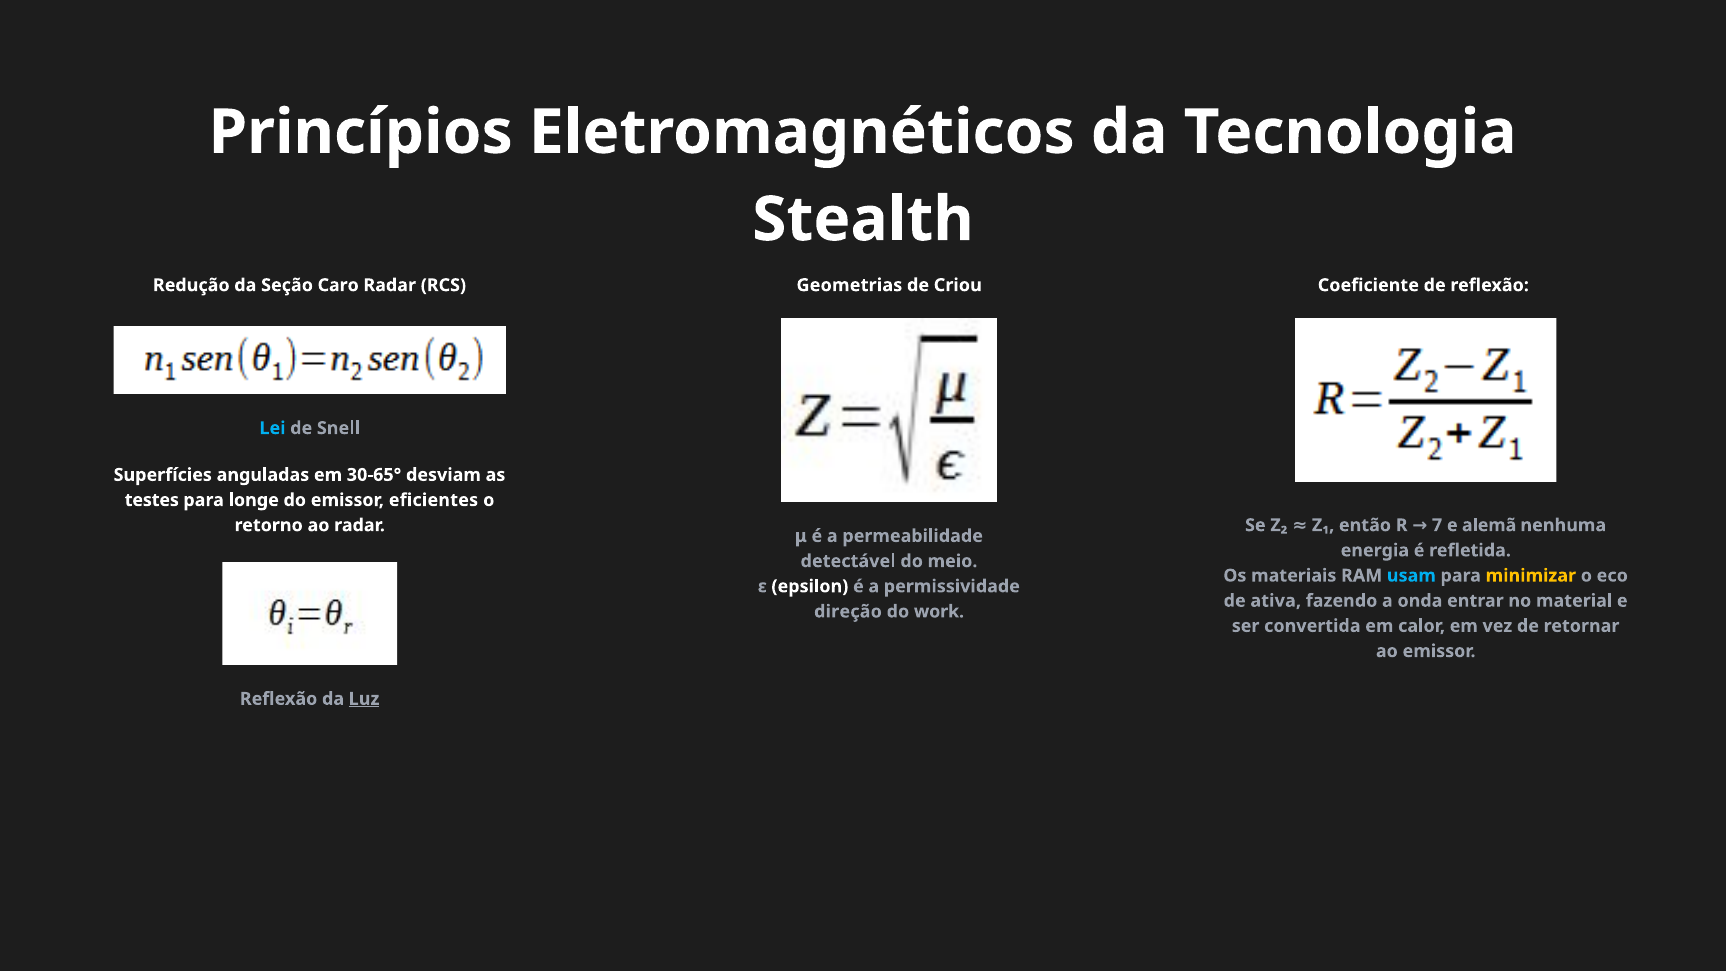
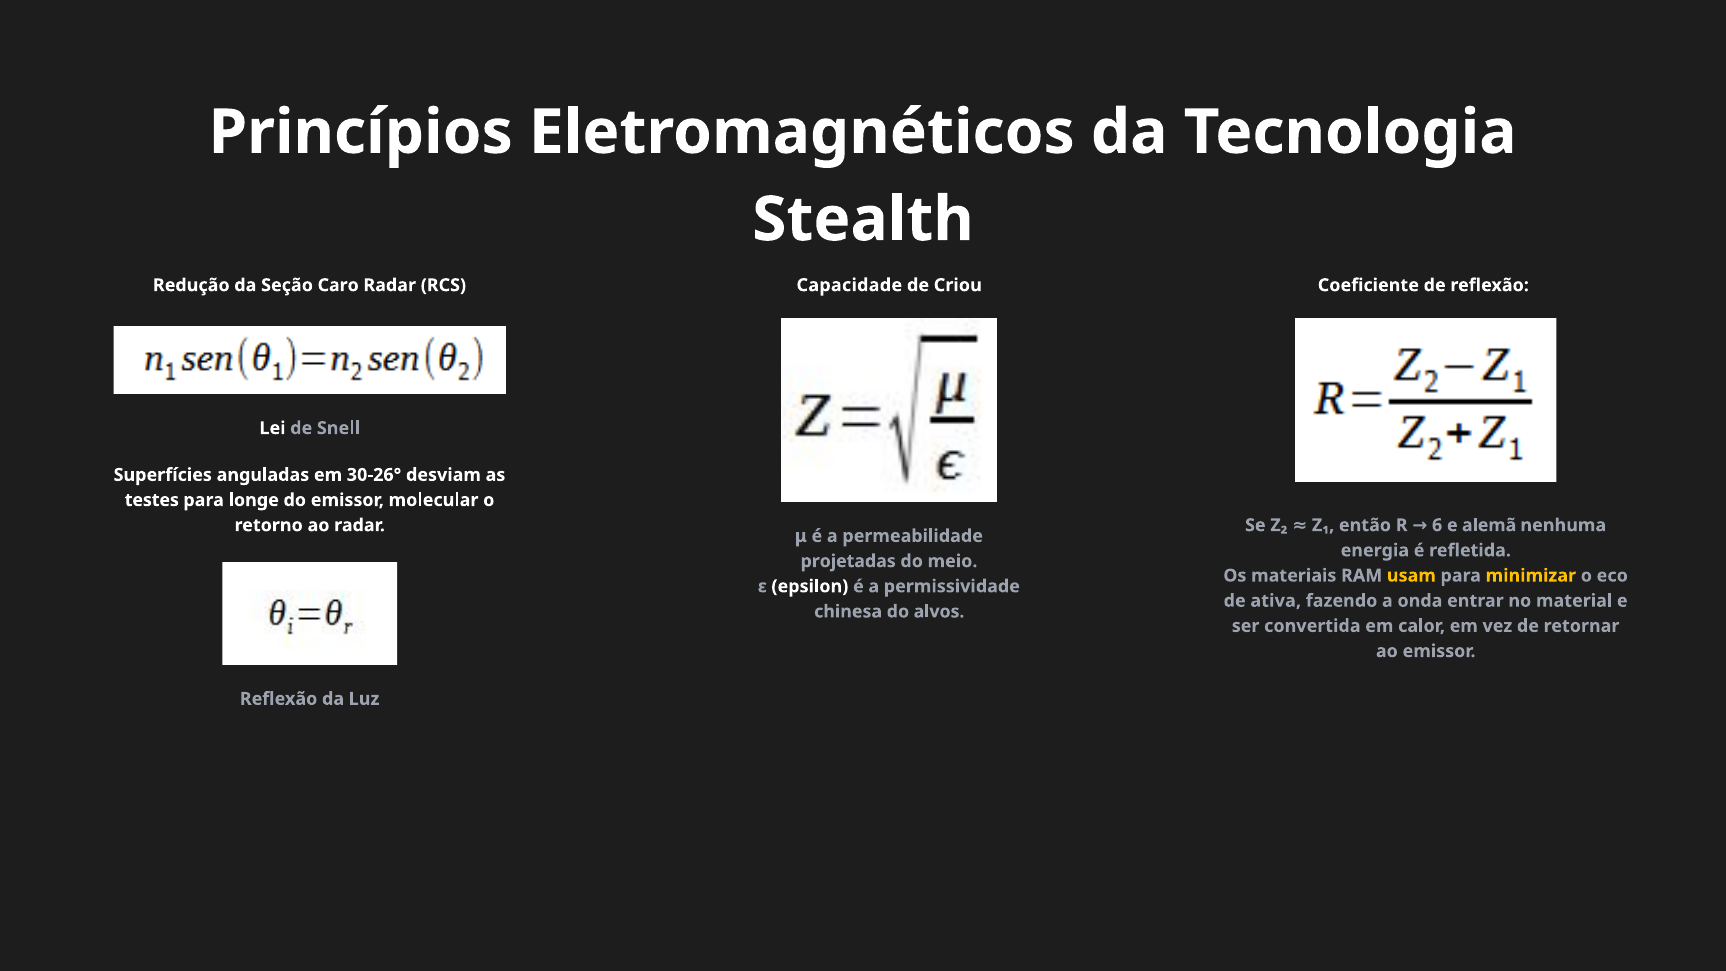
Geometrias: Geometrias -> Capacidade
Lei colour: light blue -> white
30-65°: 30-65° -> 30-26°
eficientes: eficientes -> molecular
7: 7 -> 6
detectável: detectável -> projetadas
usam colour: light blue -> yellow
direção: direção -> chinesa
work: work -> alvos
Luz underline: present -> none
